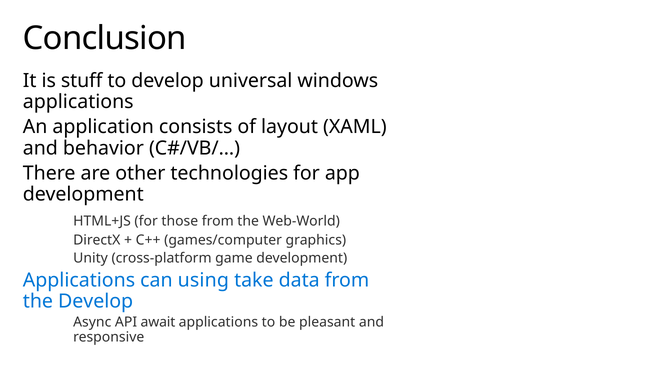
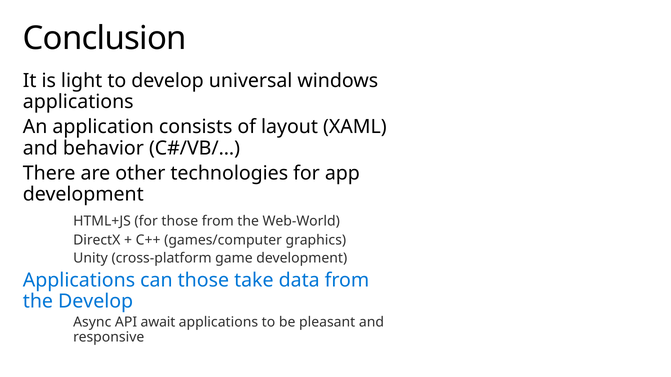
stuff: stuff -> light
can using: using -> those
